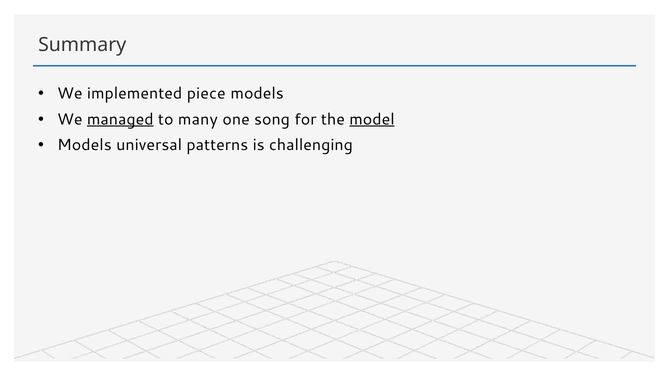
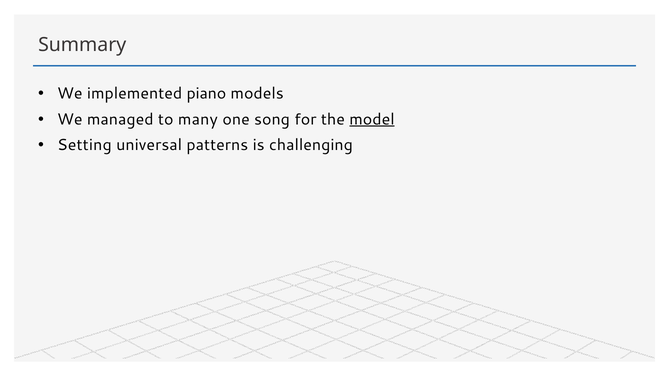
piece: piece -> piano
managed underline: present -> none
Models at (84, 145): Models -> Setting
